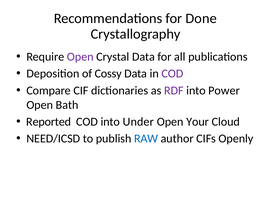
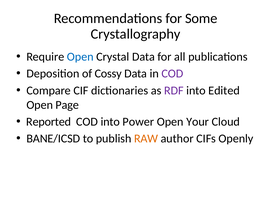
Done: Done -> Some
Open at (80, 57) colour: purple -> blue
Power: Power -> Edited
Bath: Bath -> Page
Under: Under -> Power
NEED/ICSD: NEED/ICSD -> BANE/ICSD
RAW colour: blue -> orange
